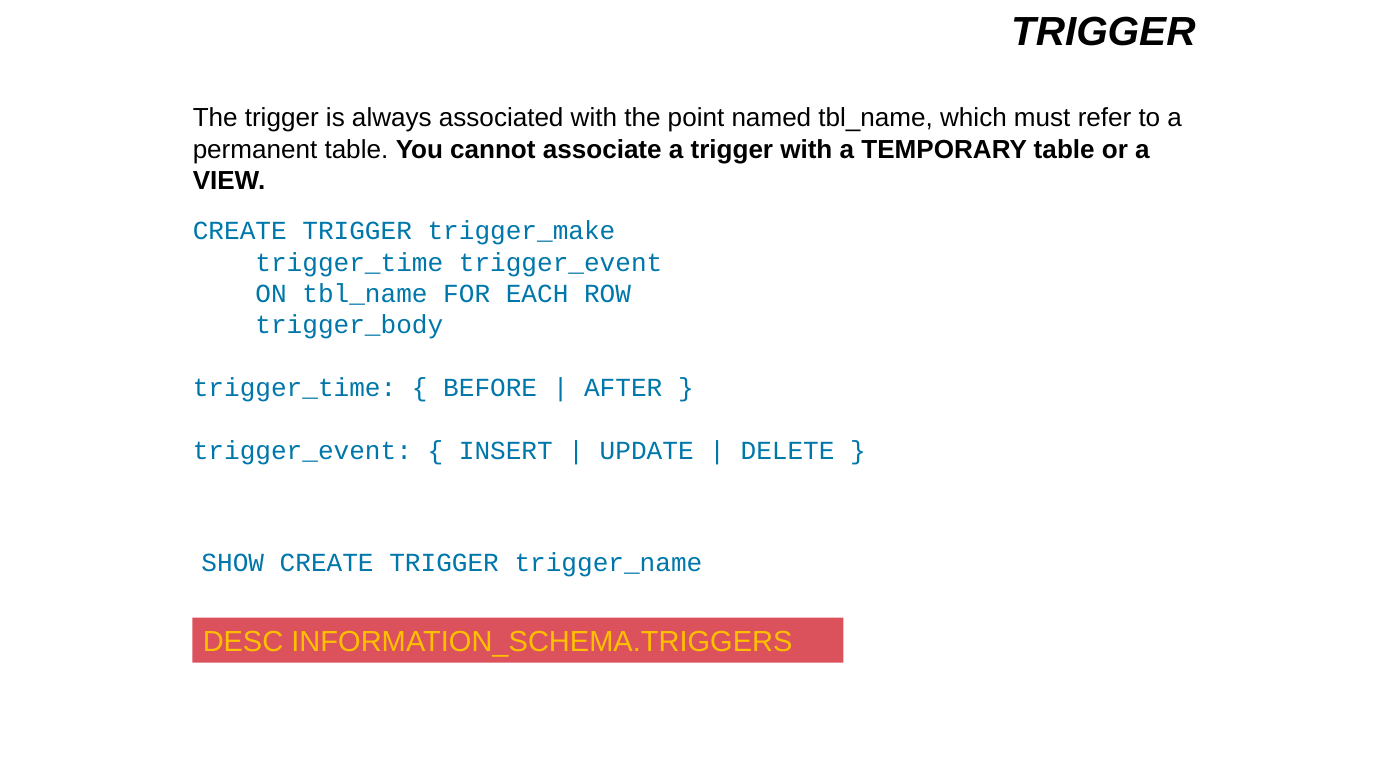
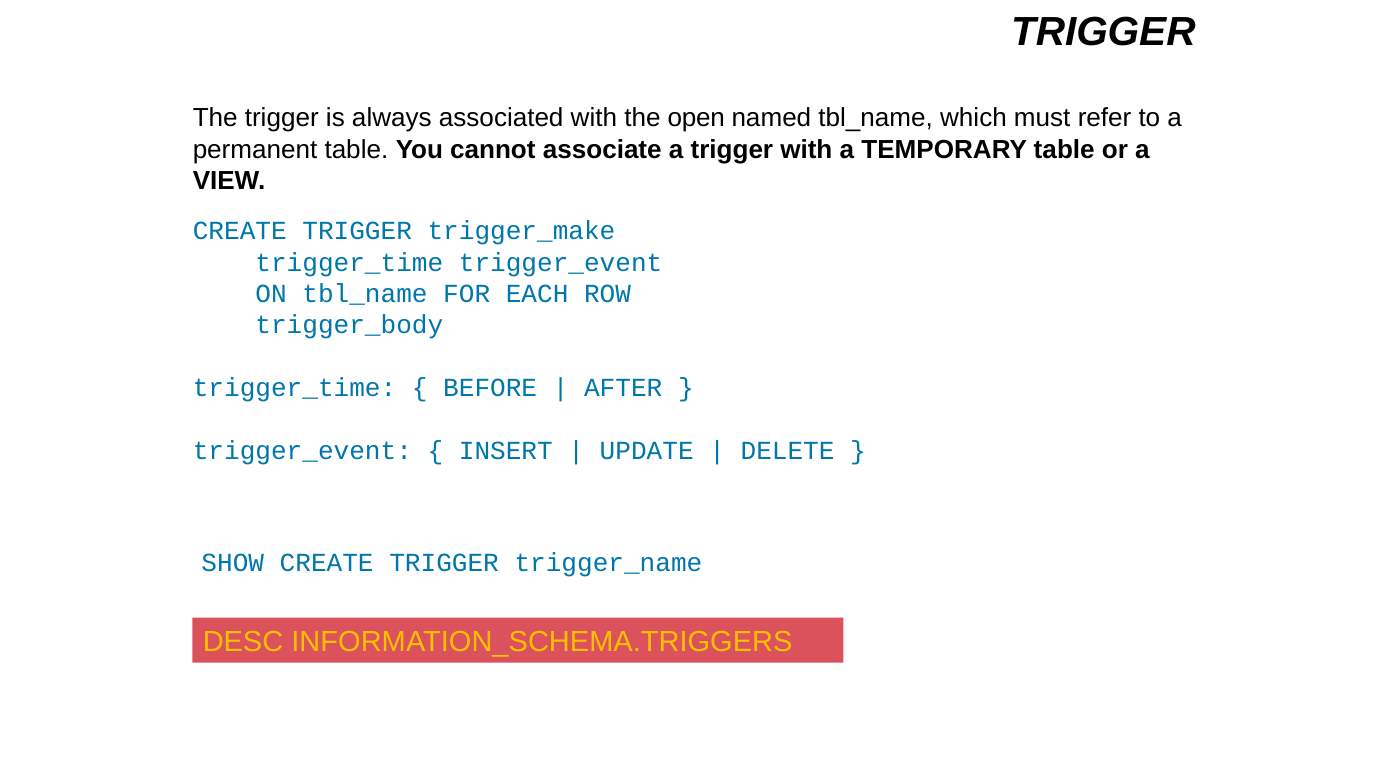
point: point -> open
